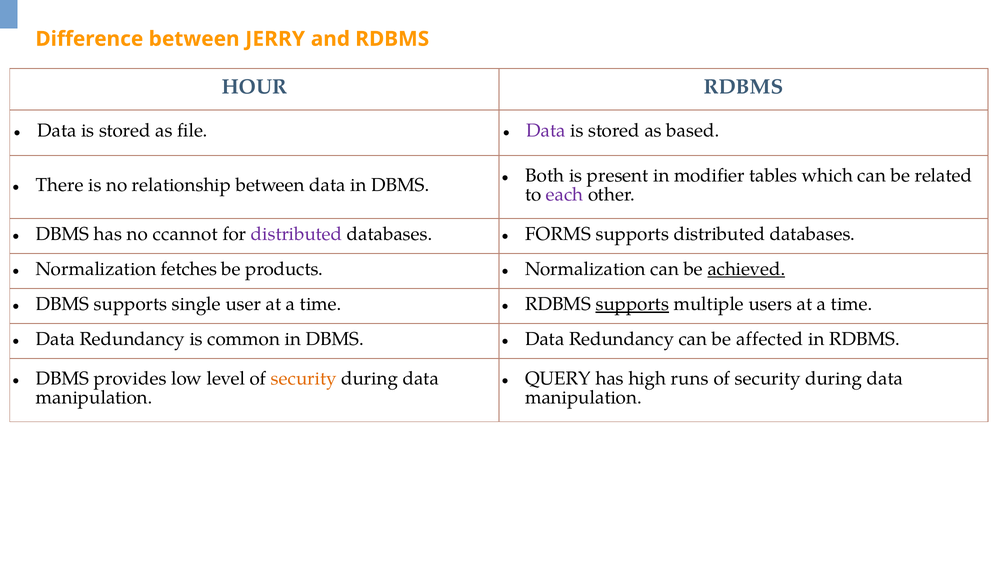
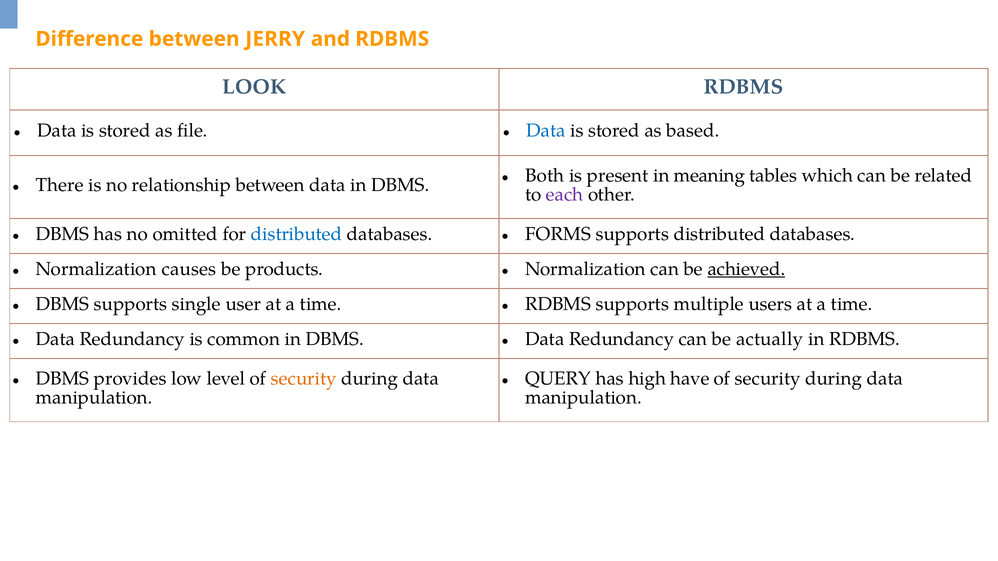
HOUR: HOUR -> LOOK
Data at (546, 131) colour: purple -> blue
modifier: modifier -> meaning
ccannot: ccannot -> omitted
distributed at (297, 234) colour: purple -> blue
fetches: fetches -> causes
supports at (632, 304) underline: present -> none
affected: affected -> actually
runs: runs -> have
